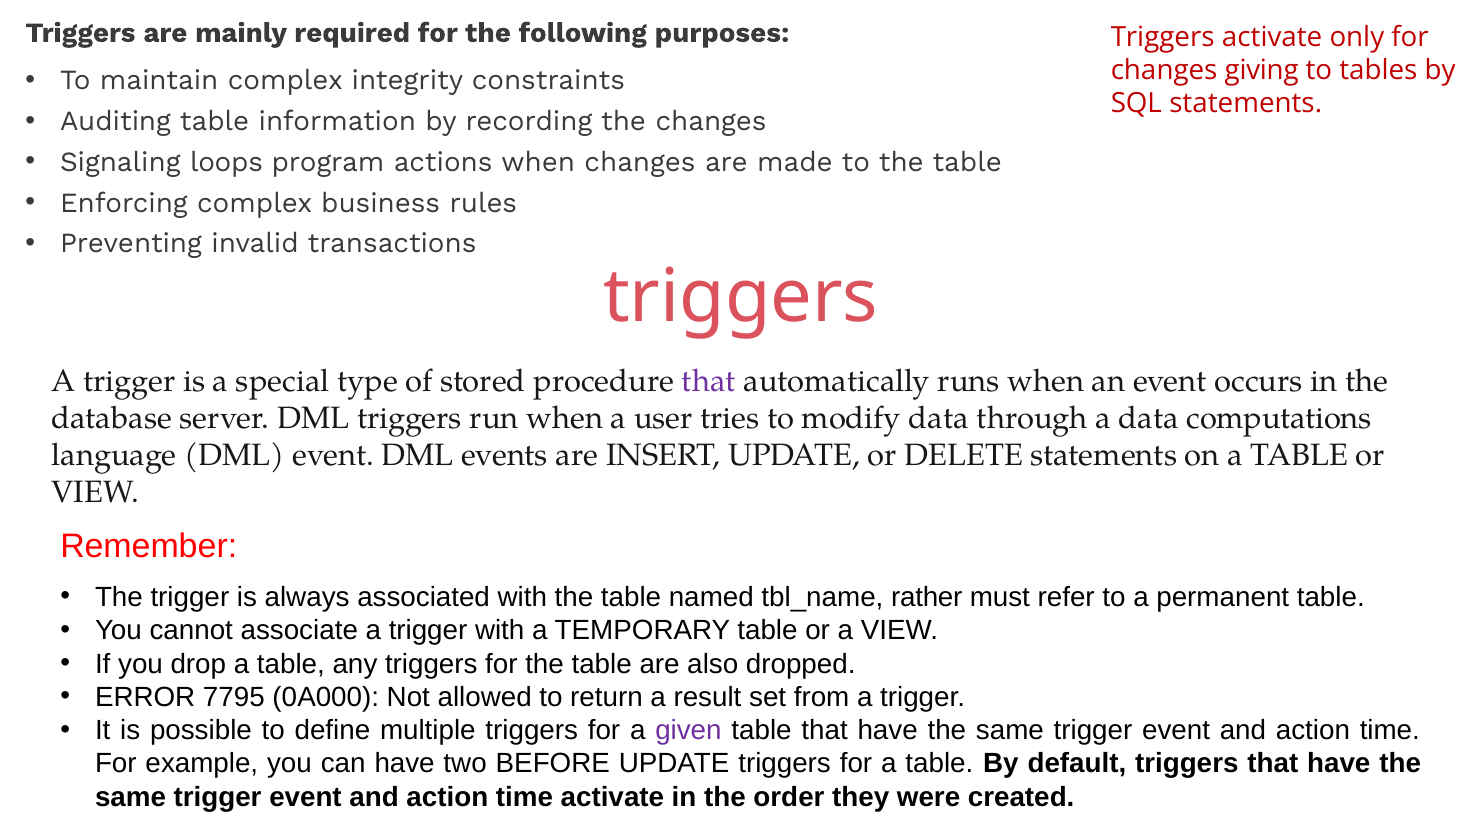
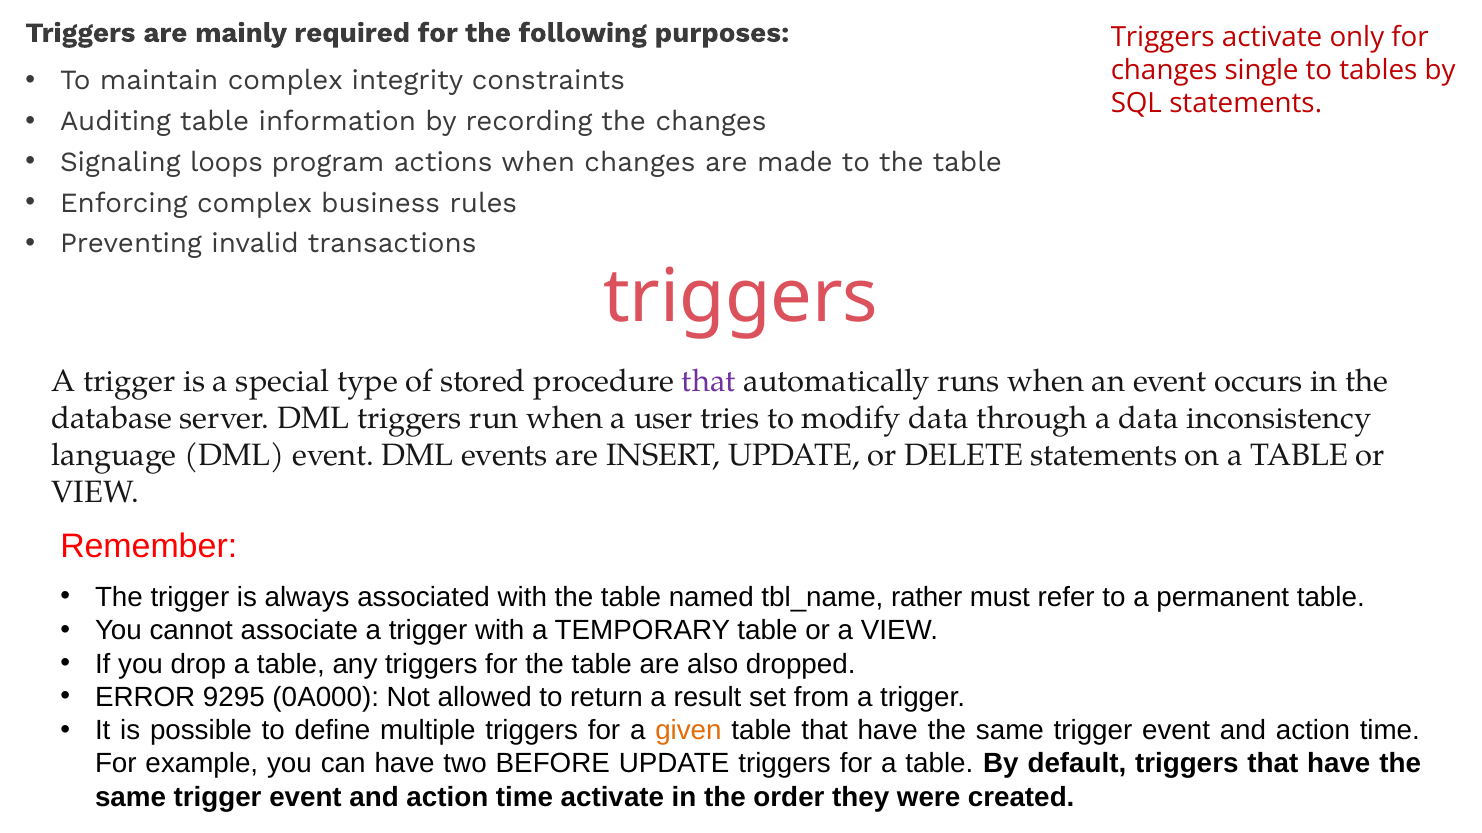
giving: giving -> single
computations: computations -> inconsistency
7795: 7795 -> 9295
given colour: purple -> orange
